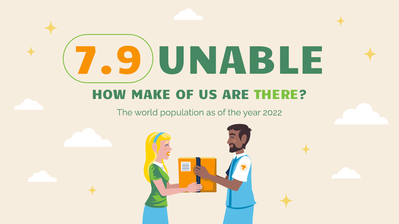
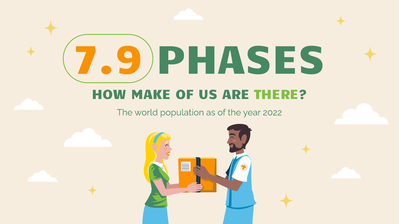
UNABLE: UNABLE -> PHASES
